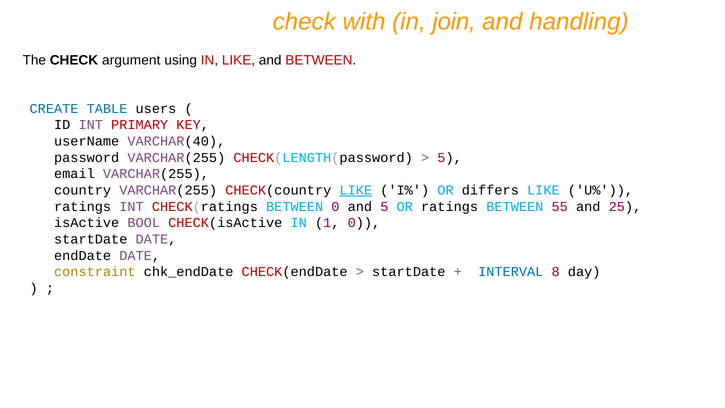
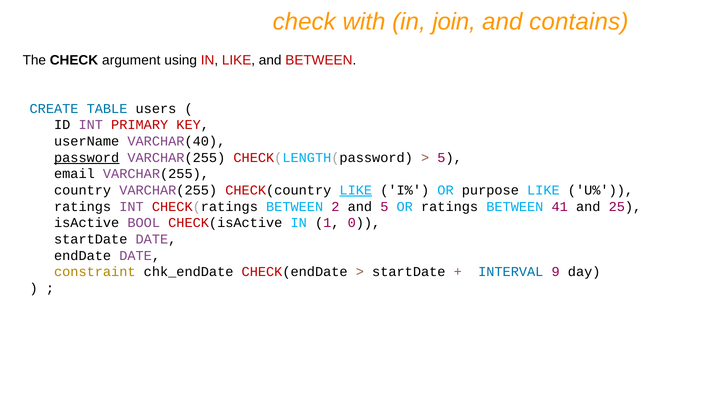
handling: handling -> contains
password underline: none -> present
differs: differs -> purpose
BETWEEN 0: 0 -> 2
55: 55 -> 41
8: 8 -> 9
